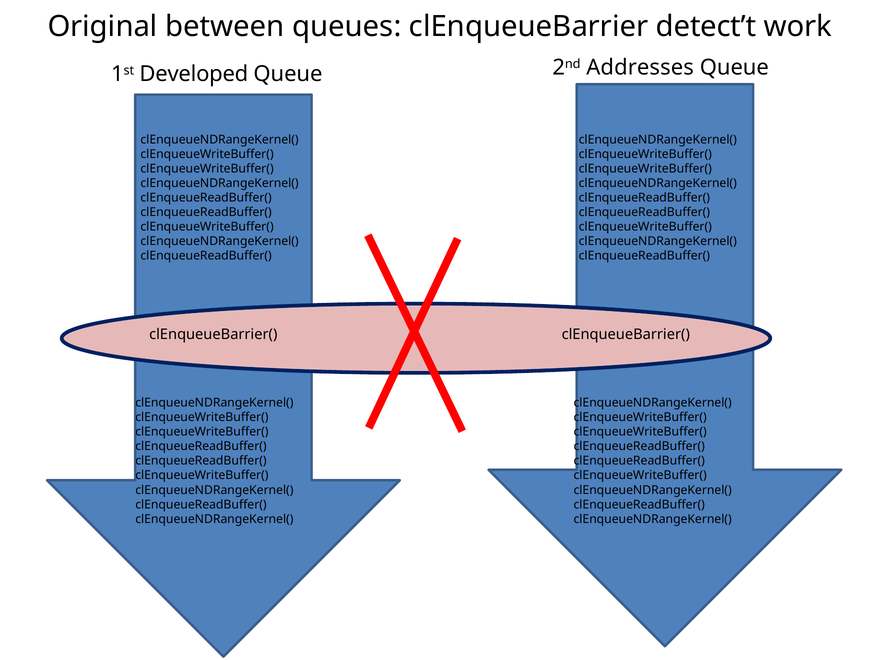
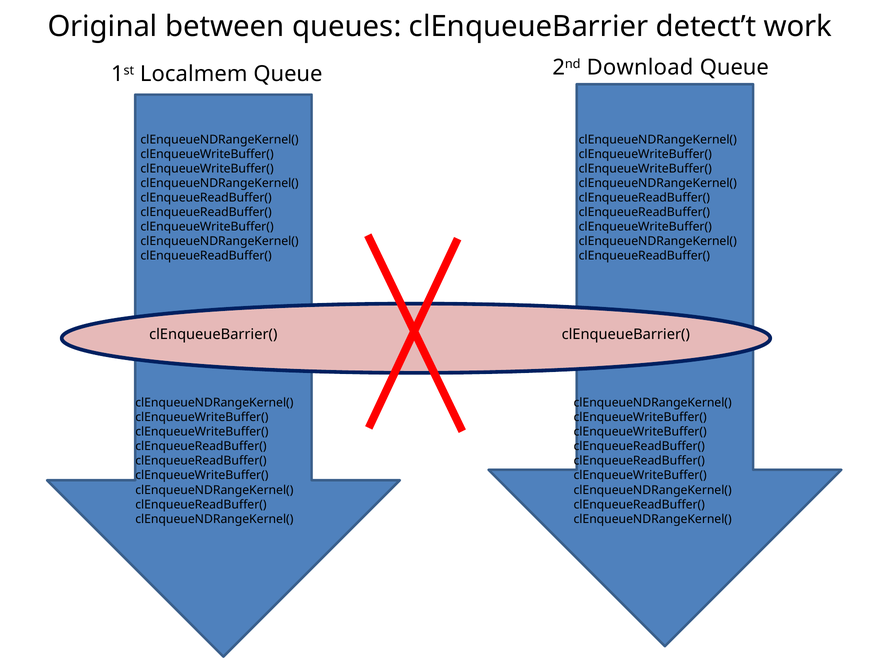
Developed: Developed -> Localmem
Addresses: Addresses -> Download
